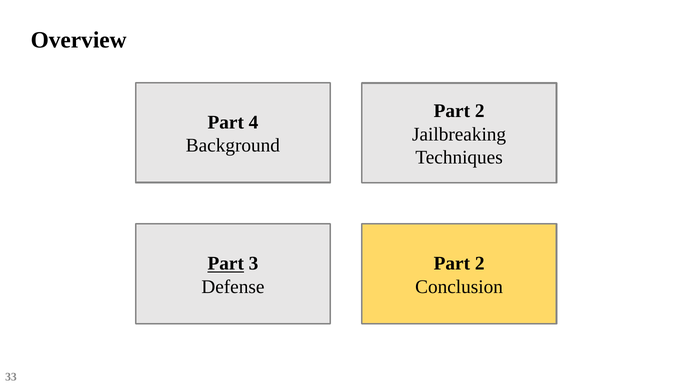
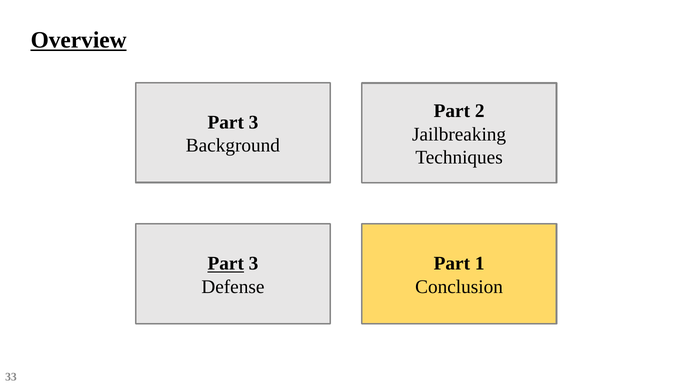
Overview underline: none -> present
4 at (254, 122): 4 -> 3
2 at (480, 264): 2 -> 1
